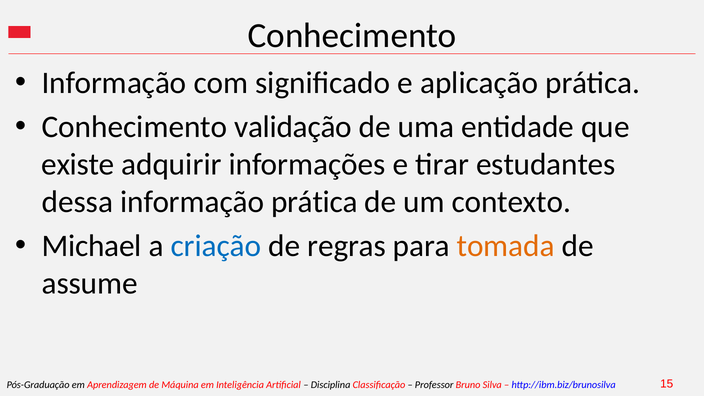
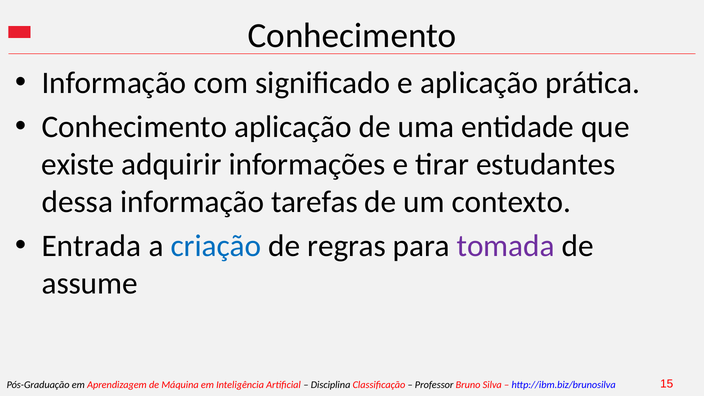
Conhecimento validação: validação -> aplicação
informação prática: prática -> tarefas
Michael: Michael -> Entrada
tomada colour: orange -> purple
